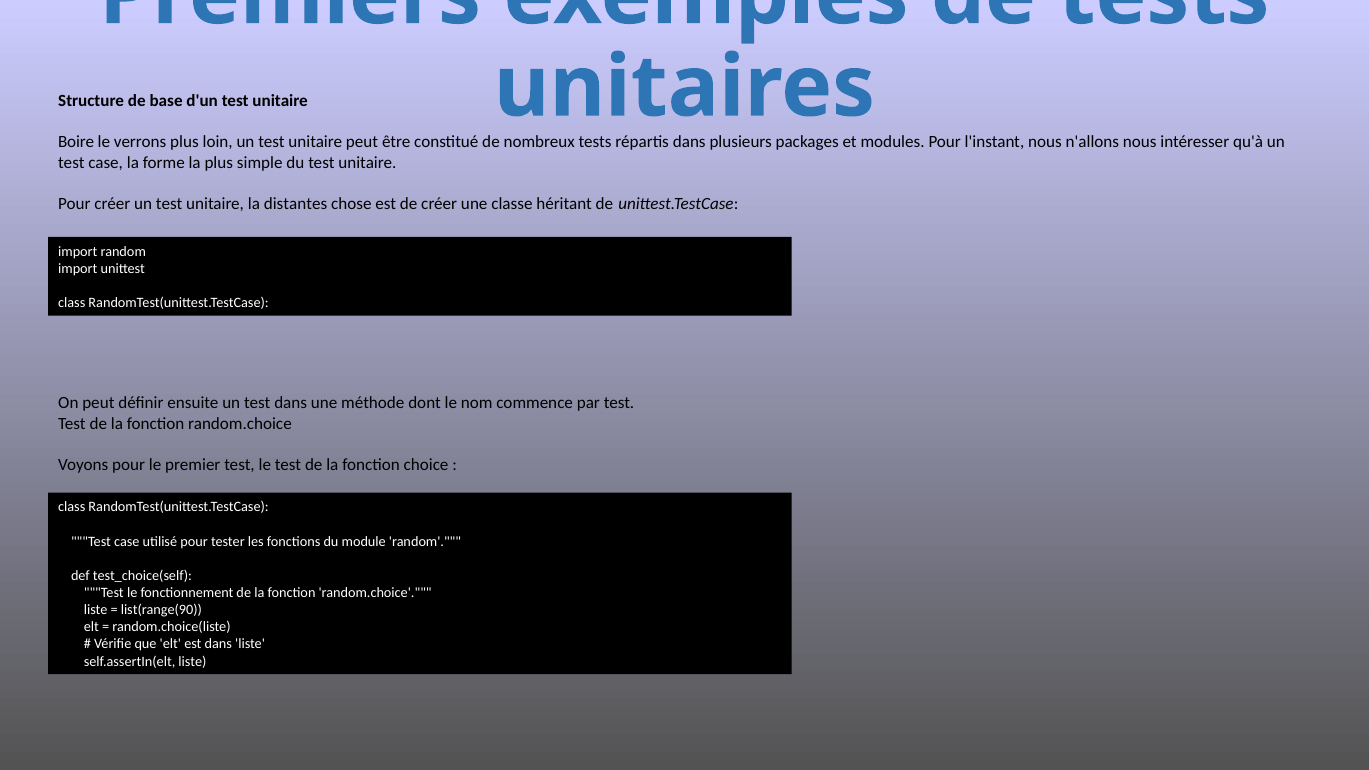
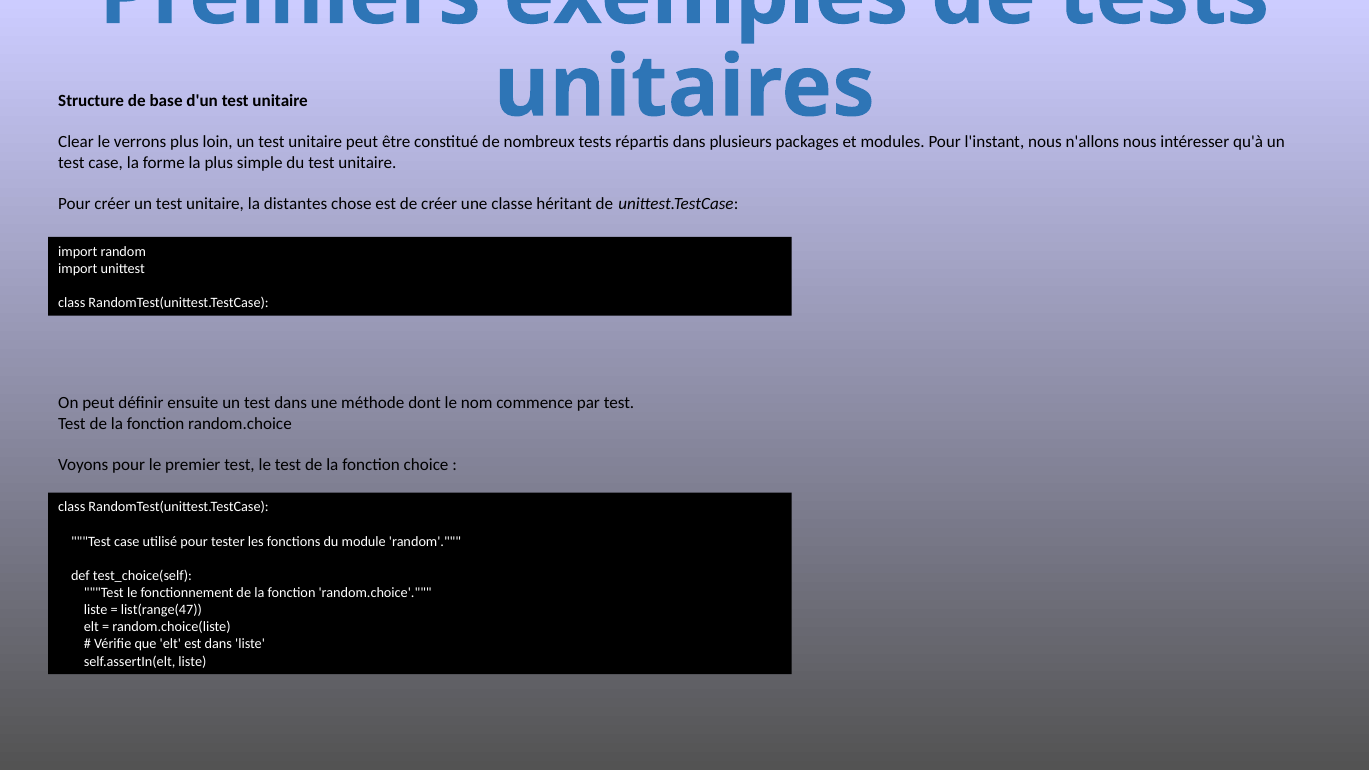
Boire: Boire -> Clear
list(range(90: list(range(90 -> list(range(47
